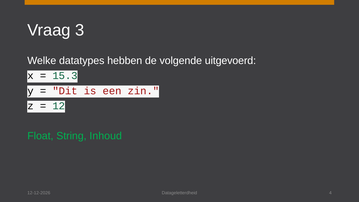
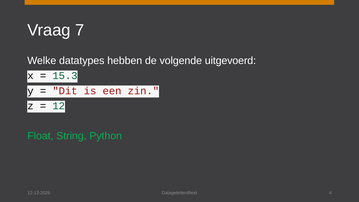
3: 3 -> 7
Inhoud: Inhoud -> Python
